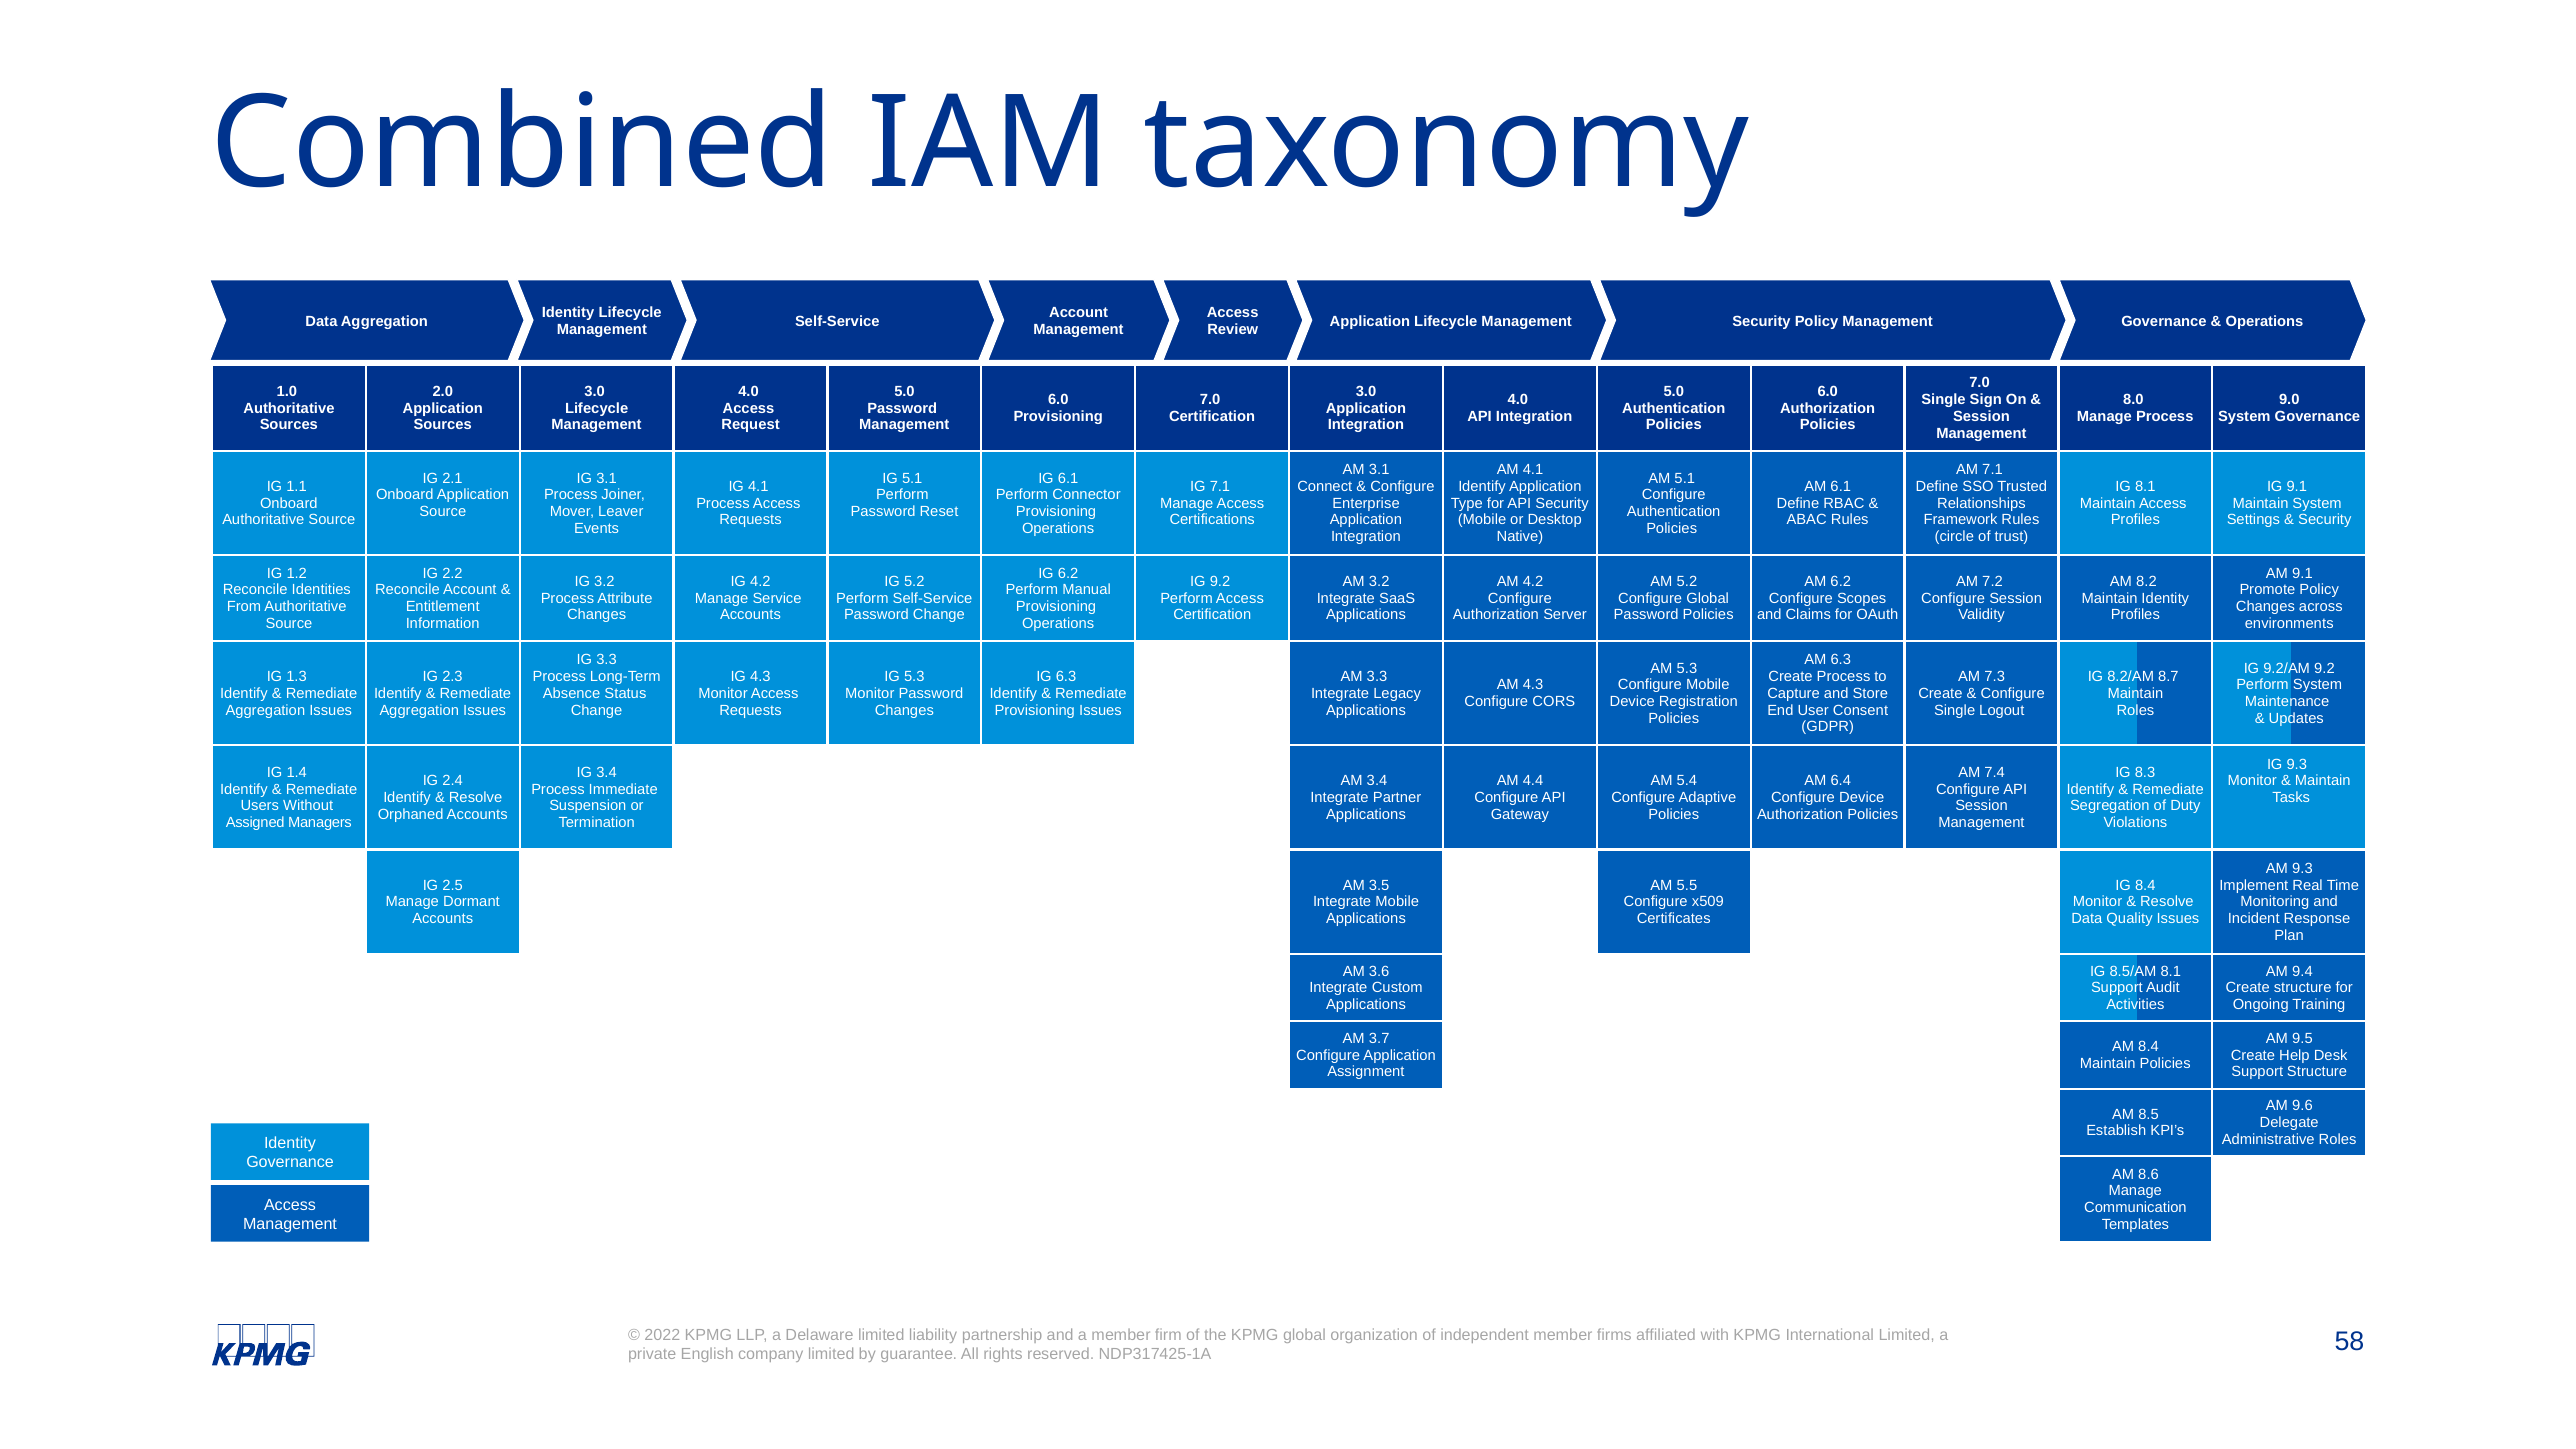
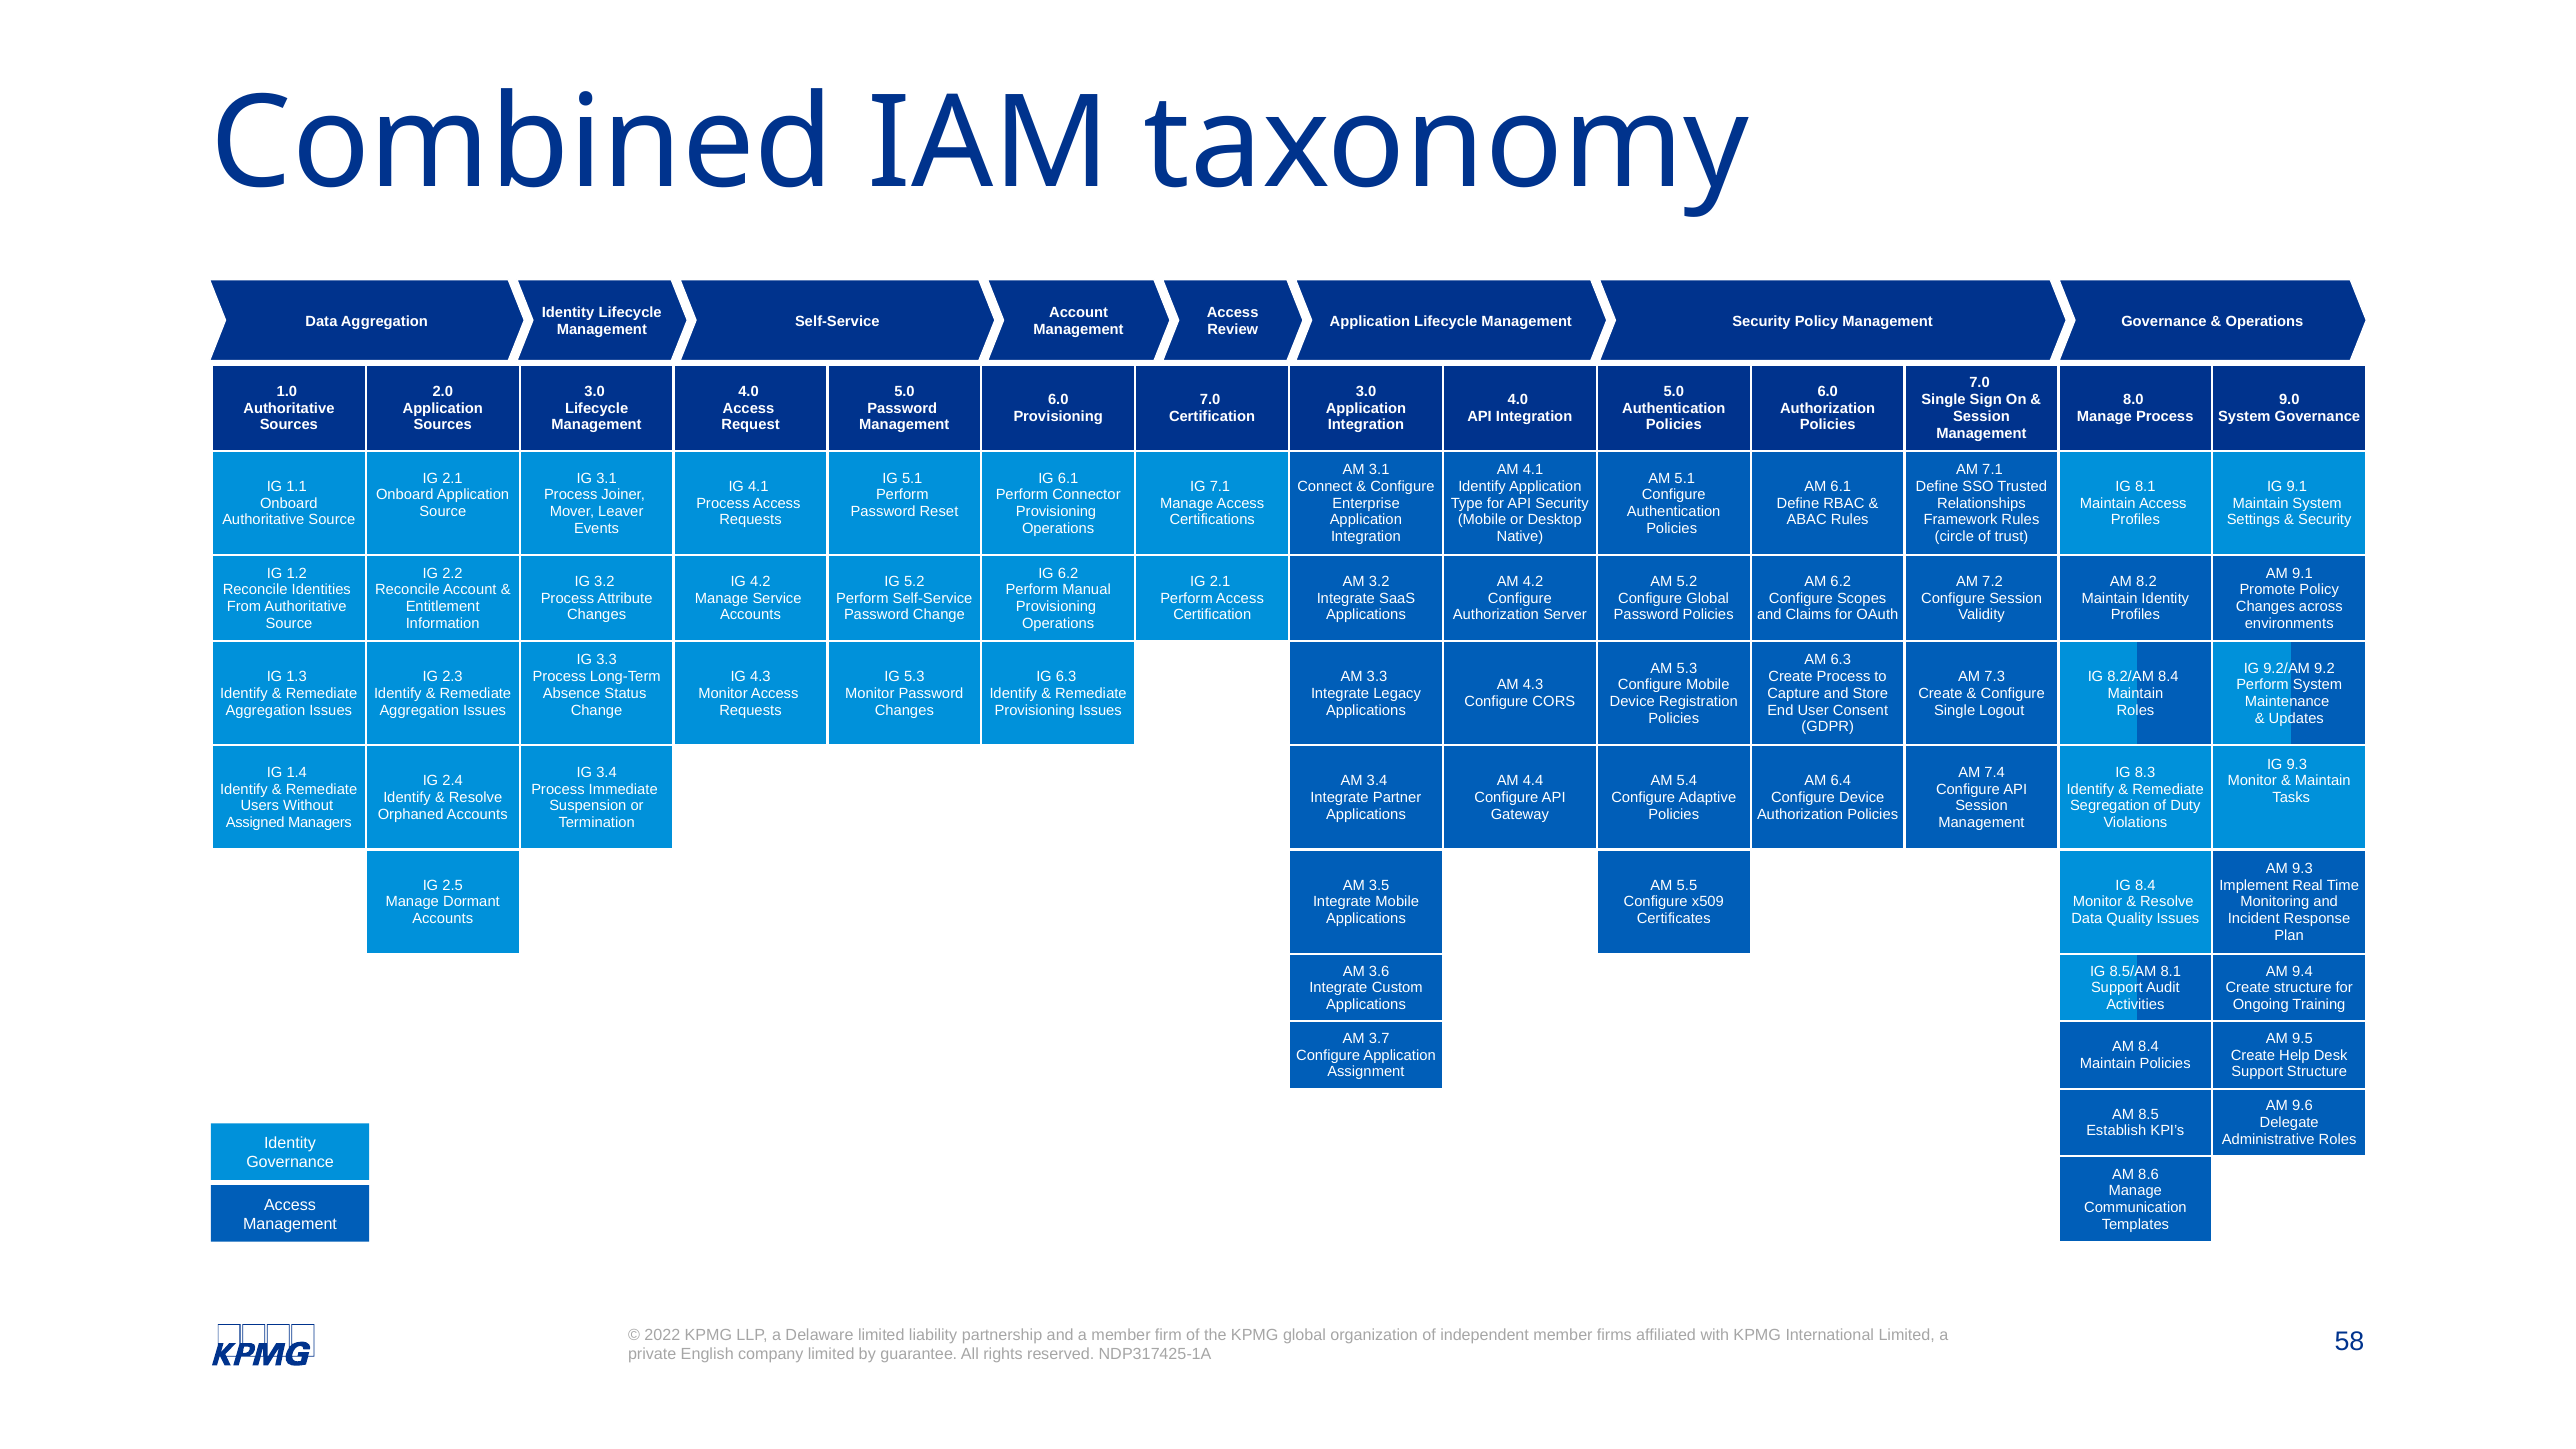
9.2 at (1220, 582): 9.2 -> 2.1
8.2/AM 8.7: 8.7 -> 8.4
